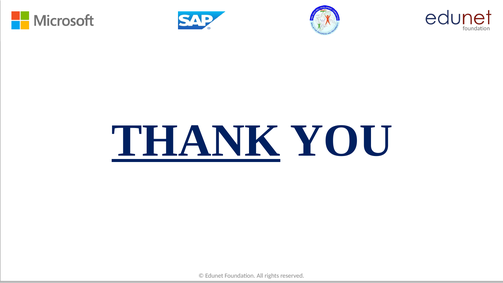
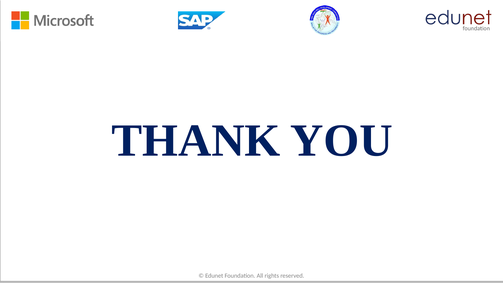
THANK underline: present -> none
